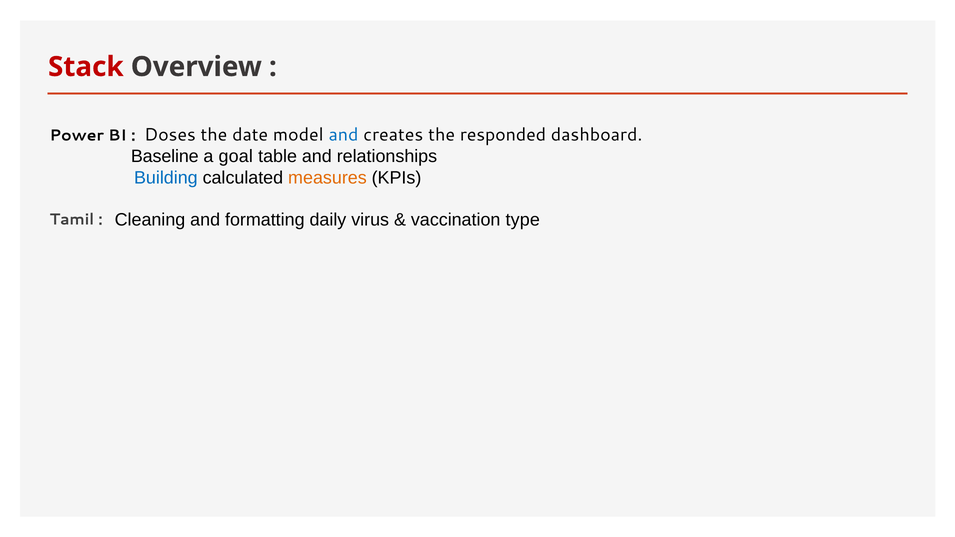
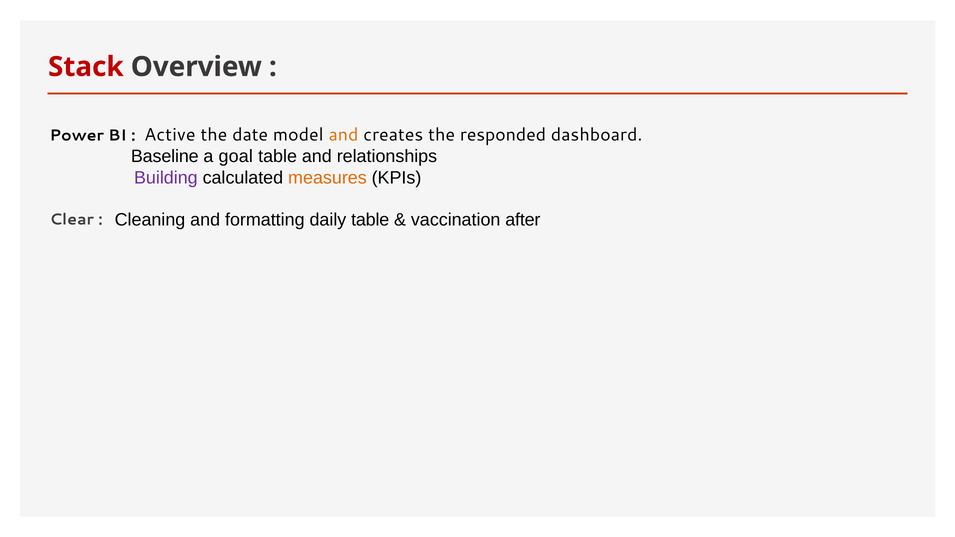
Doses: Doses -> Active
and at (343, 135) colour: blue -> orange
Building colour: blue -> purple
Tamil: Tamil -> Clear
daily virus: virus -> table
type: type -> after
